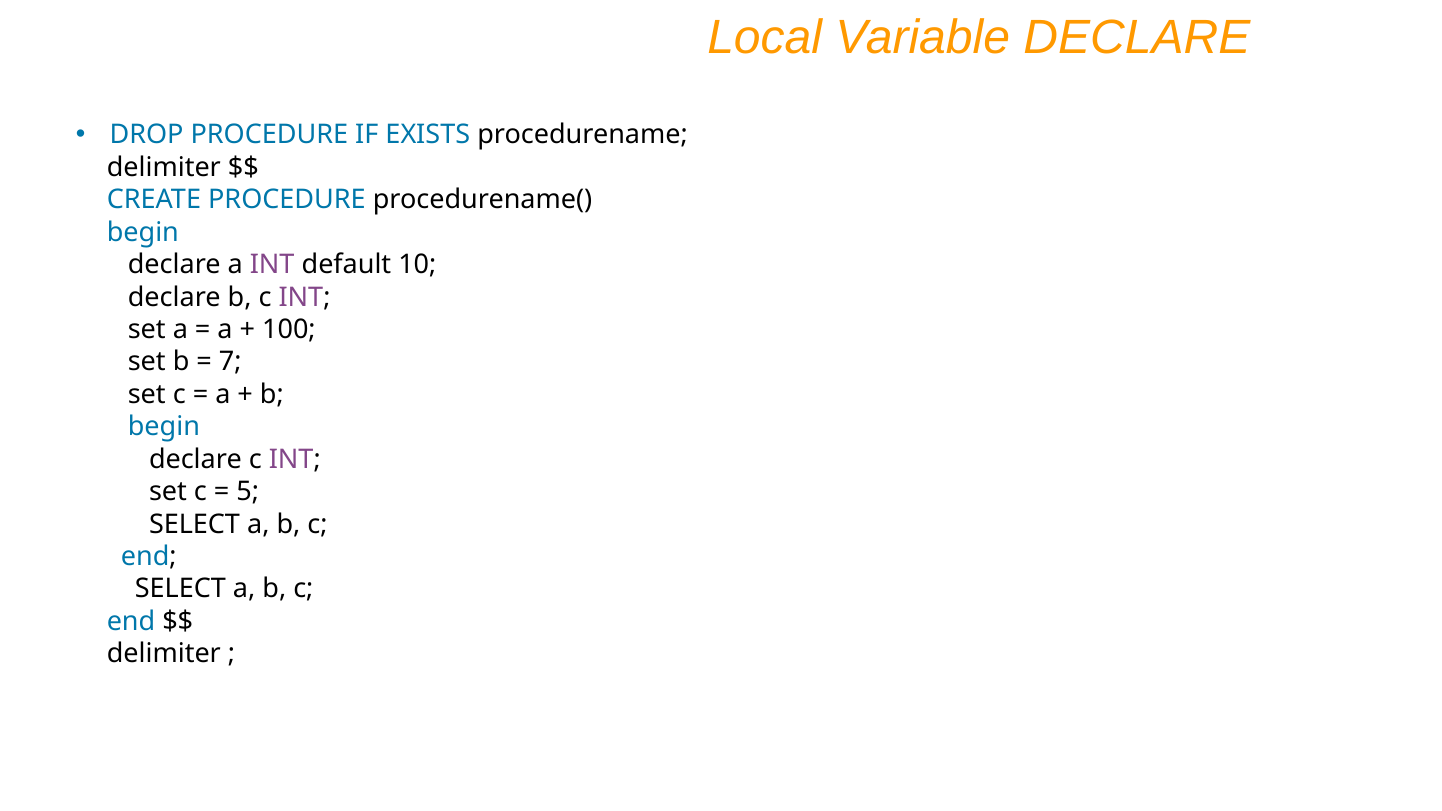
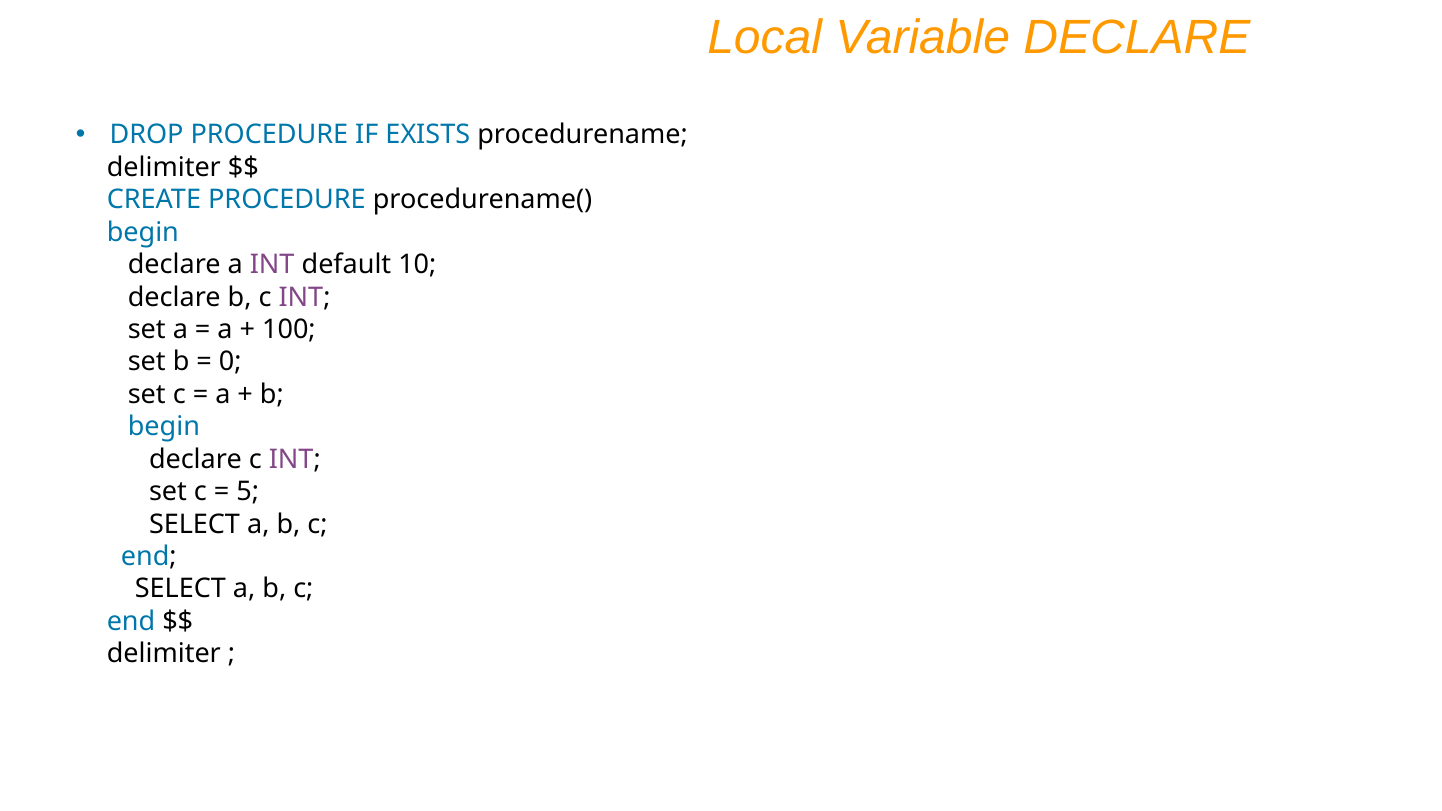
7: 7 -> 0
